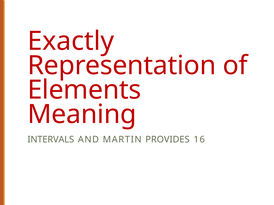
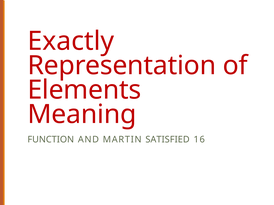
INTERVALS: INTERVALS -> FUNCTION
PROVIDES: PROVIDES -> SATISFIED
